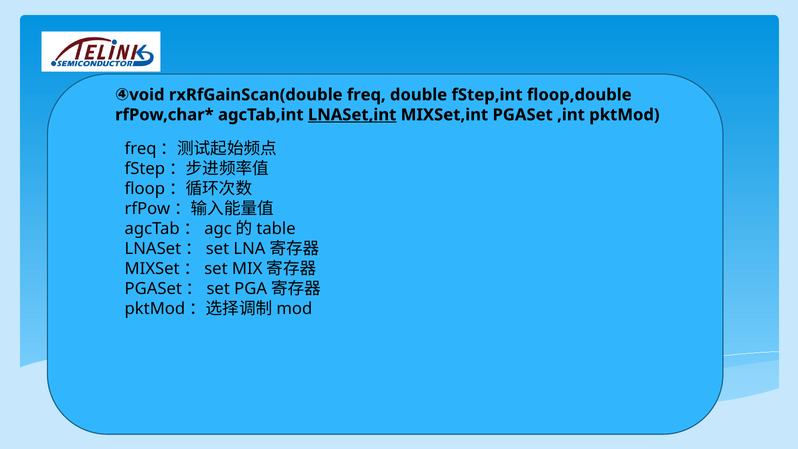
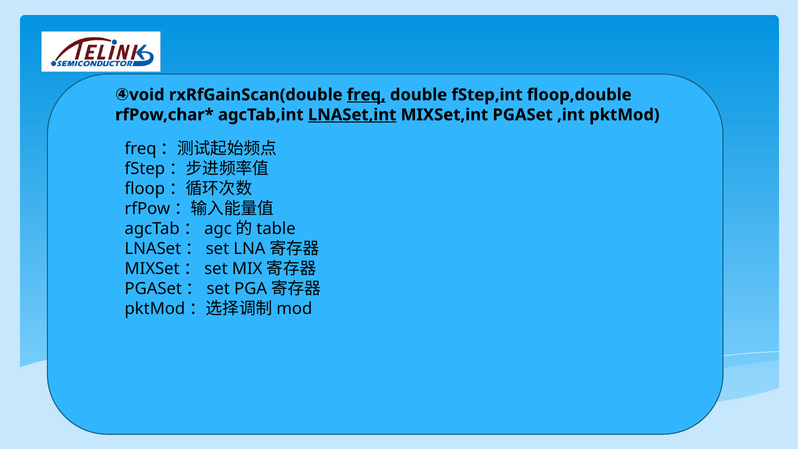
freq at (366, 95) underline: none -> present
